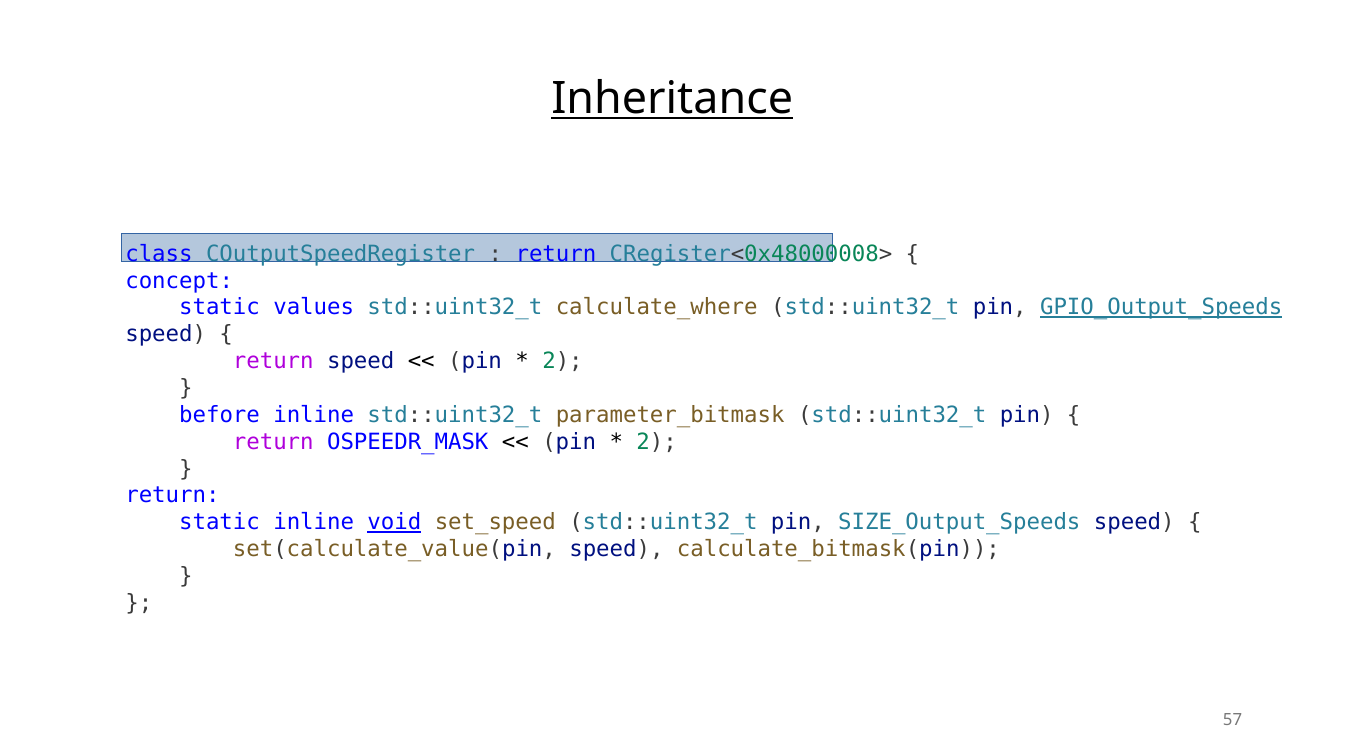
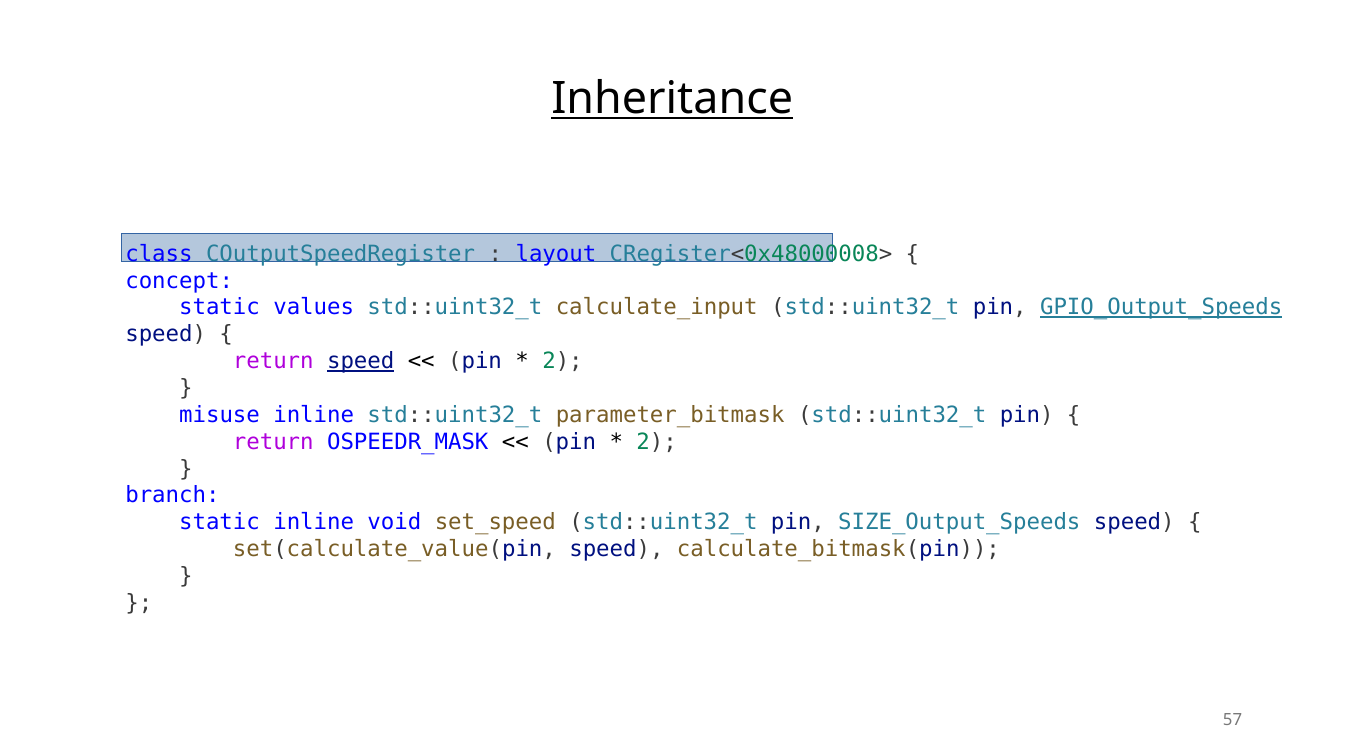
return at (556, 254): return -> layout
calculate_where: calculate_where -> calculate_input
speed at (361, 362) underline: none -> present
before: before -> misuse
return at (172, 496): return -> branch
void underline: present -> none
